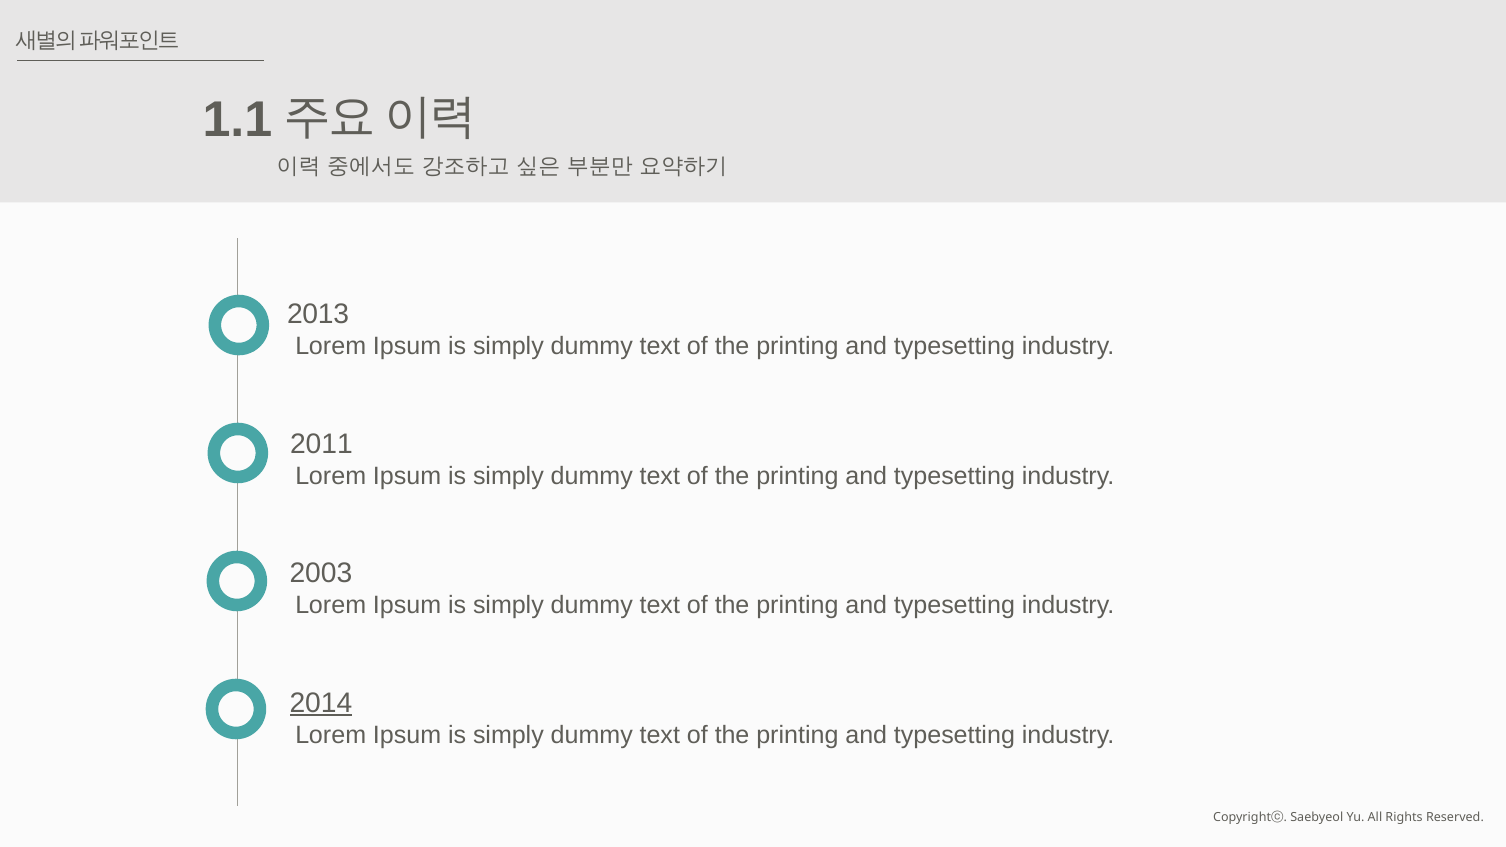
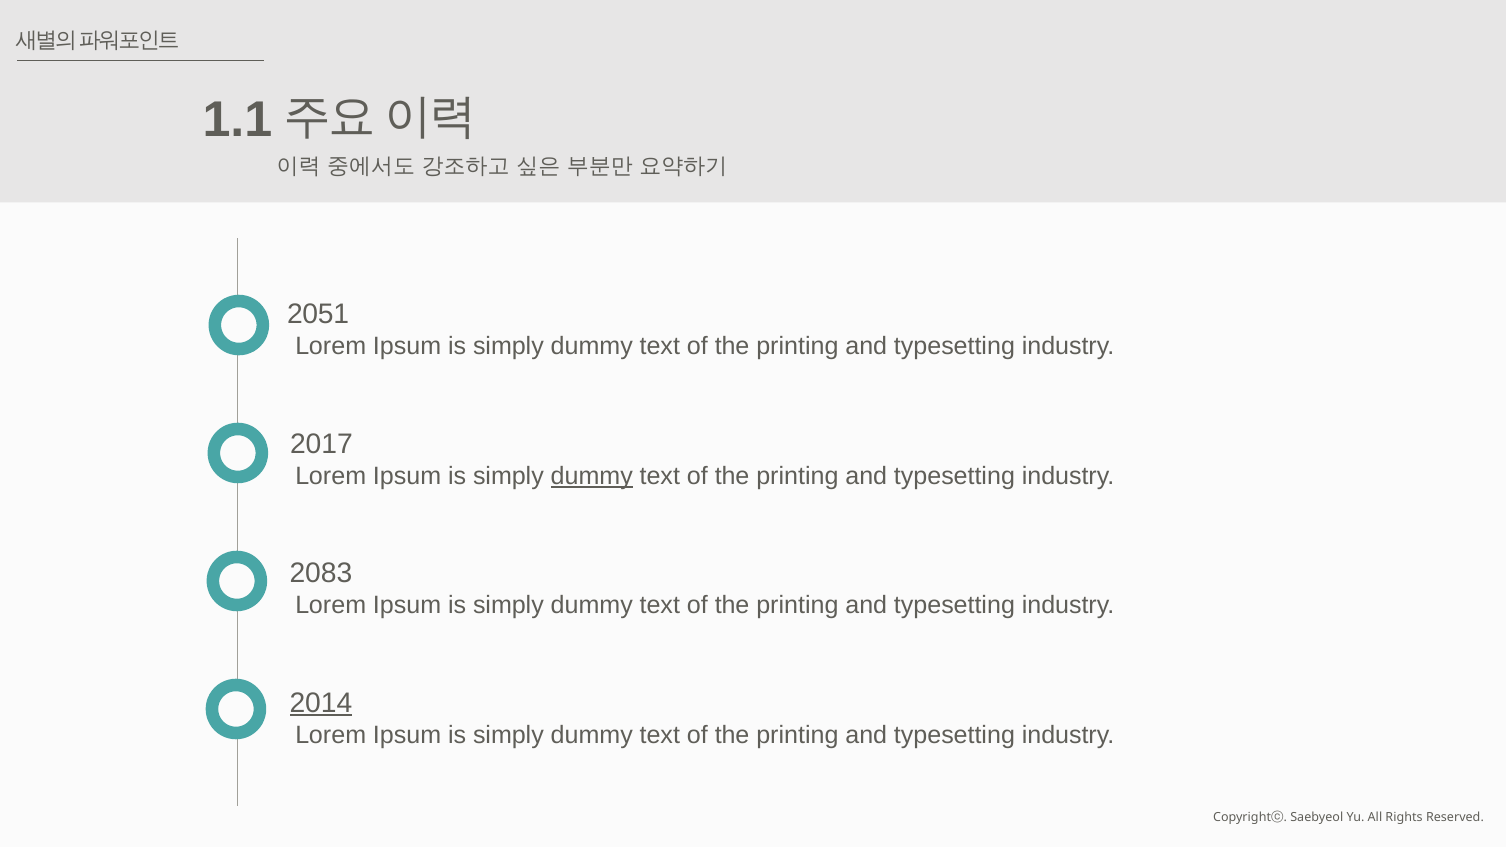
2013: 2013 -> 2051
2011: 2011 -> 2017
dummy at (592, 476) underline: none -> present
2003: 2003 -> 2083
